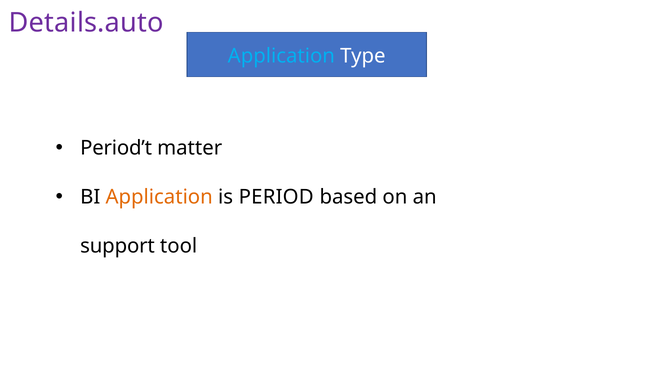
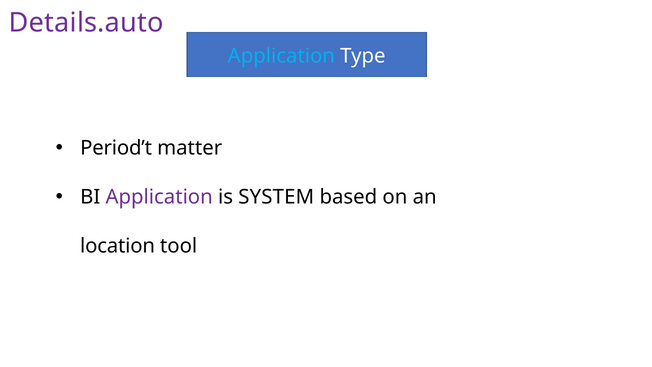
Application at (159, 197) colour: orange -> purple
PERIOD: PERIOD -> SYSTEM
support: support -> location
